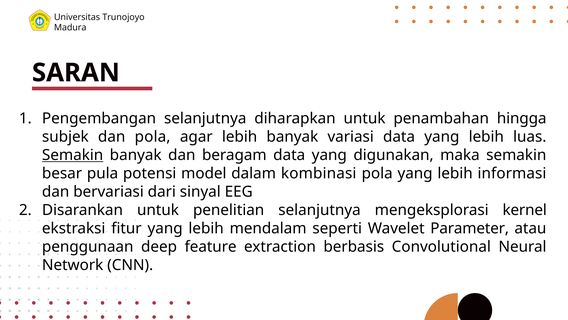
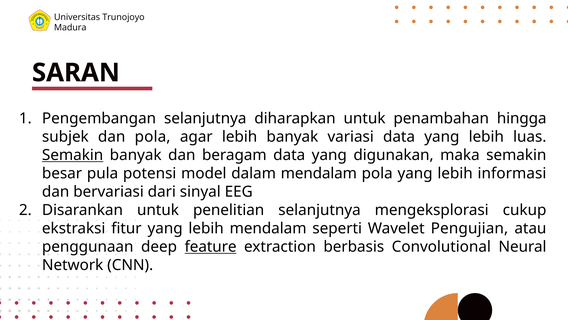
dalam kombinasi: kombinasi -> mendalam
kernel: kernel -> cukup
Parameter: Parameter -> Pengujian
feature underline: none -> present
